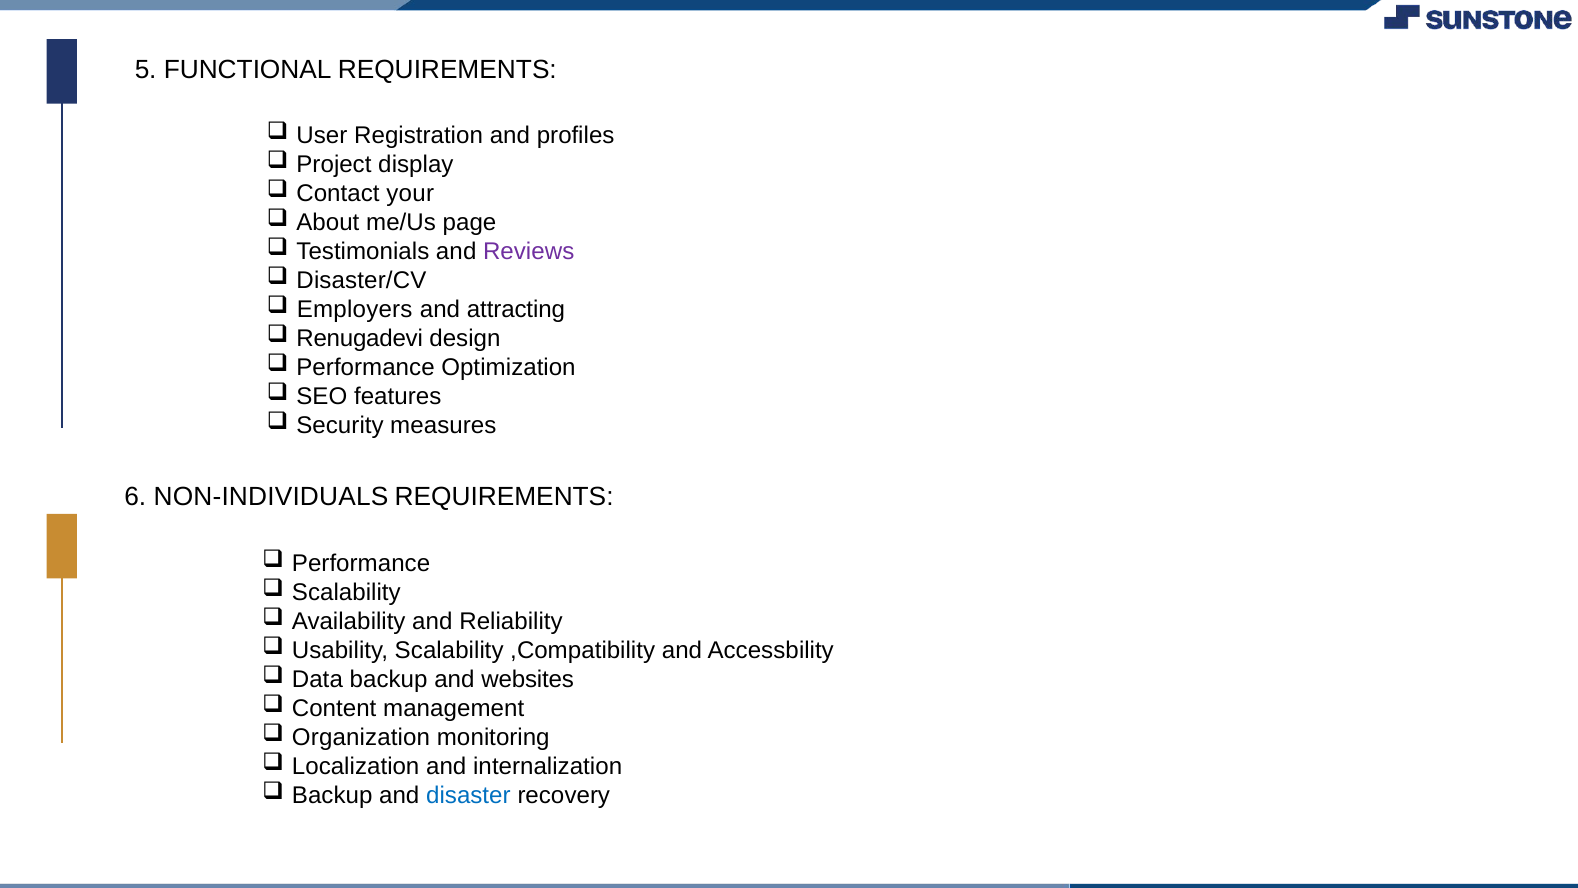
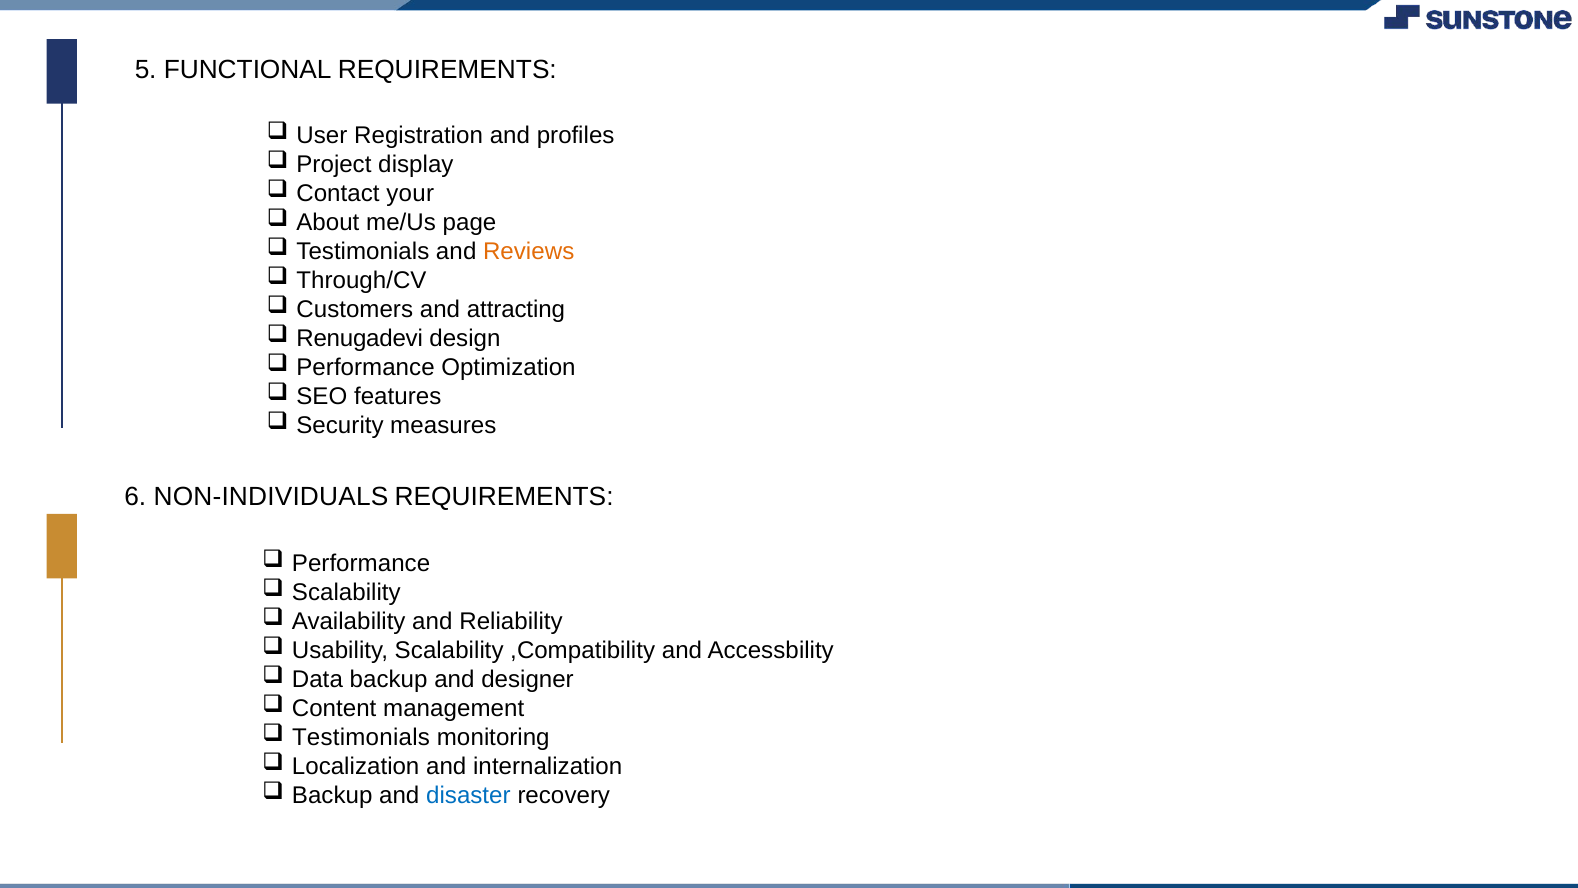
Reviews colour: purple -> orange
Disaster/CV: Disaster/CV -> Through/CV
Employers: Employers -> Customers
websites: websites -> designer
Organization at (361, 737): Organization -> Testimonials
